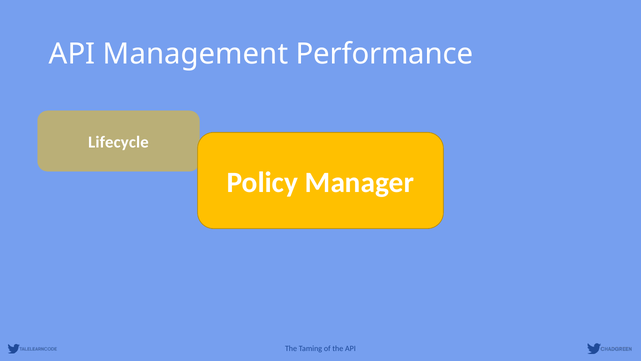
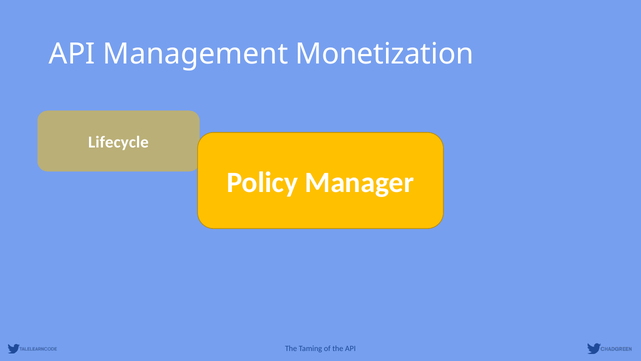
Performance: Performance -> Monetization
